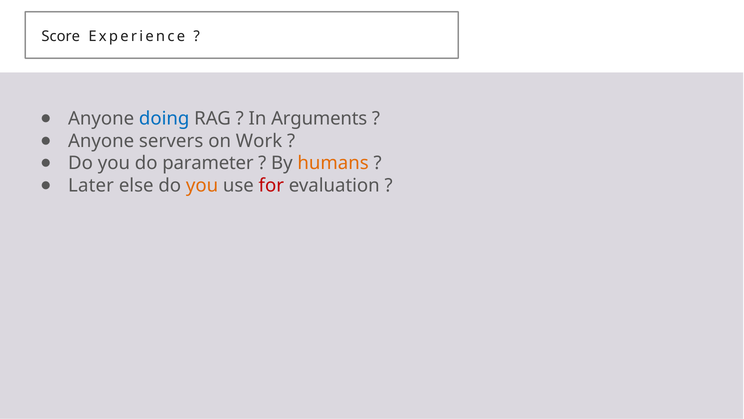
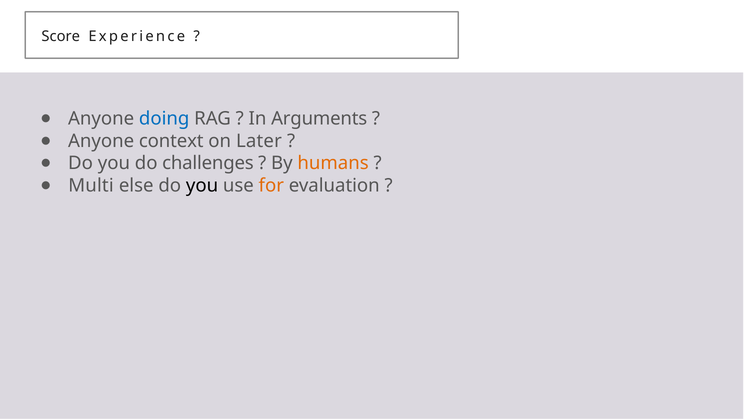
servers: servers -> context
Work: Work -> Later
parameter: parameter -> challenges
Later: Later -> Multi
you at (202, 185) colour: orange -> black
for colour: red -> orange
